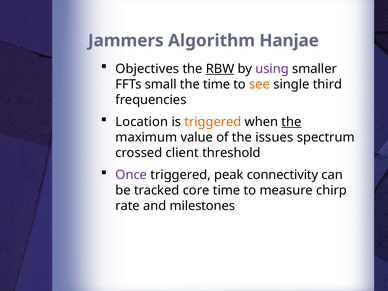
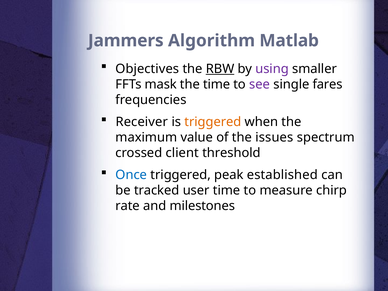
Hanjae: Hanjae -> Matlab
small: small -> mask
see colour: orange -> purple
third: third -> fares
Location: Location -> Receiver
the at (291, 122) underline: present -> none
Once colour: purple -> blue
connectivity: connectivity -> established
core: core -> user
